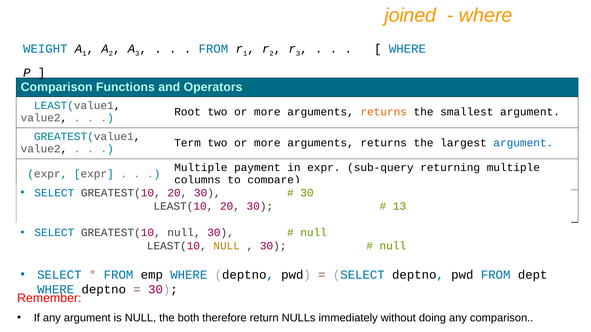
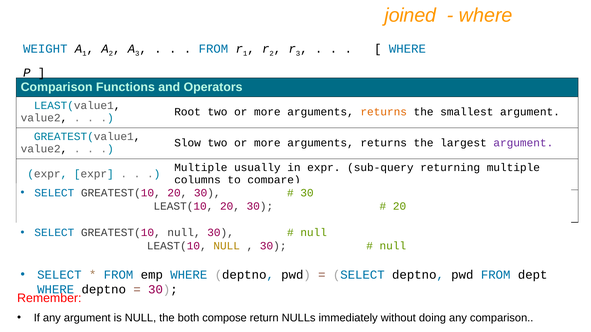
Term: Term -> Slow
argument at (523, 143) colour: blue -> purple
payment: payment -> usually
13 at (400, 206): 13 -> 20
therefore: therefore -> compose
